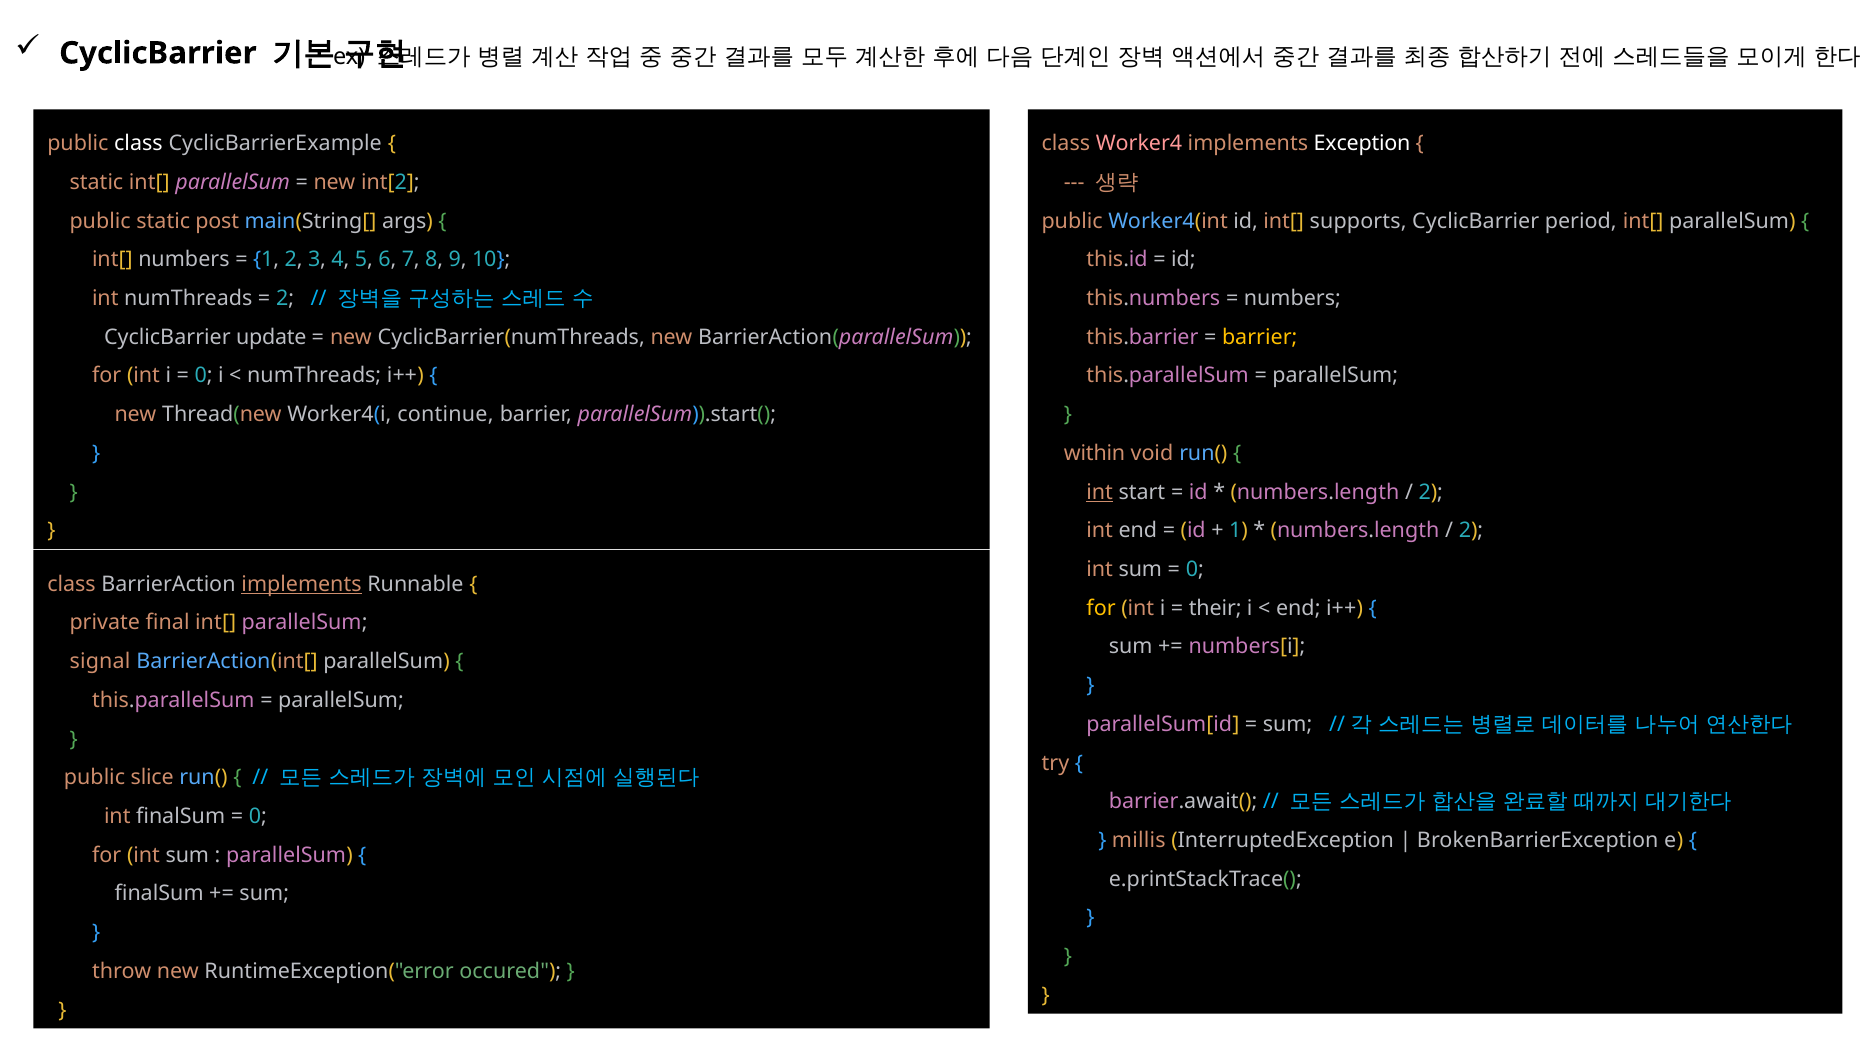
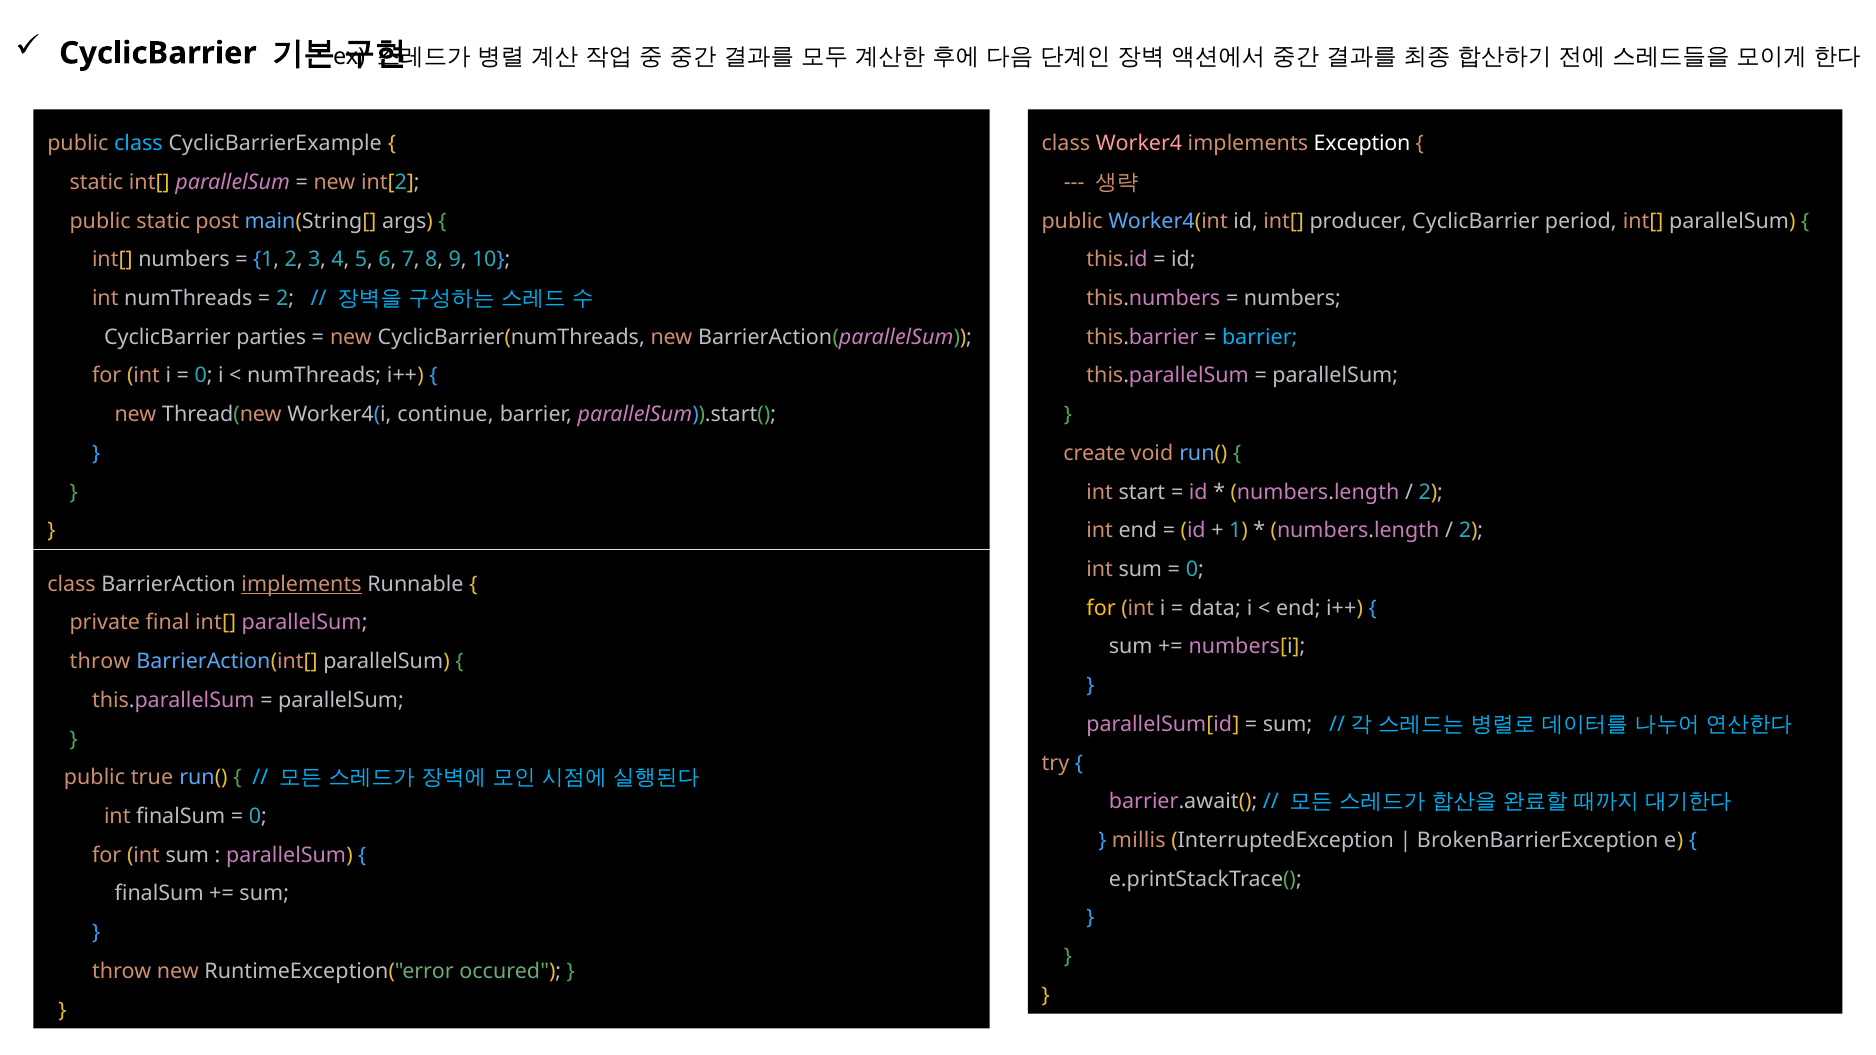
class at (138, 144) colour: white -> light blue
supports: supports -> producer
update: update -> parties
barrier at (1260, 337) colour: yellow -> light blue
within: within -> create
int at (1100, 492) underline: present -> none
their: their -> data
signal at (100, 662): signal -> throw
slice: slice -> true
